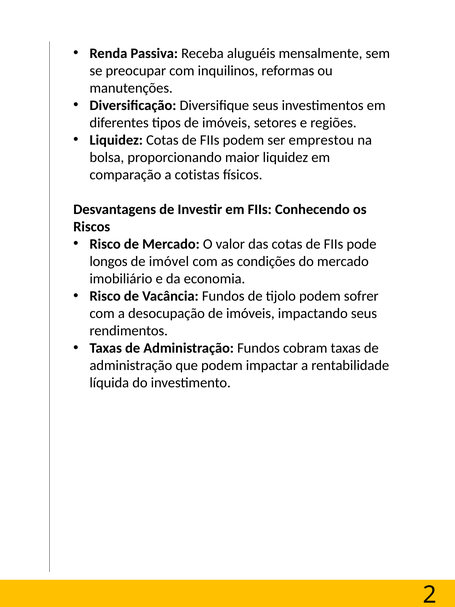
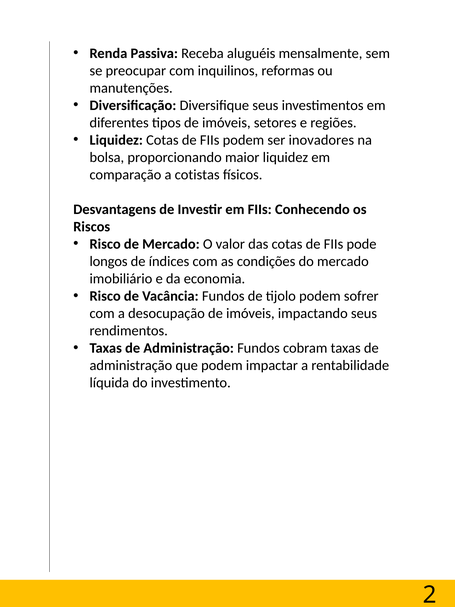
emprestou: emprestou -> inovadores
imóvel: imóvel -> índices
